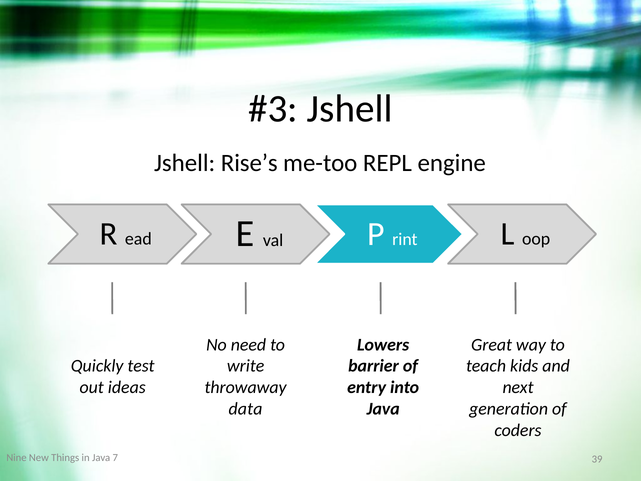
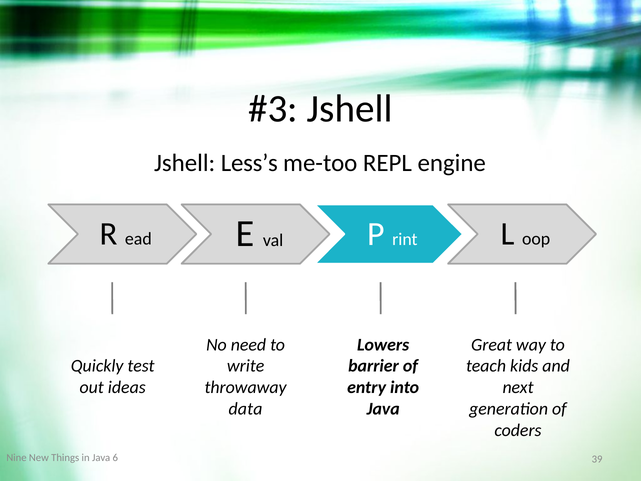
Rise’s: Rise’s -> Less’s
7: 7 -> 6
